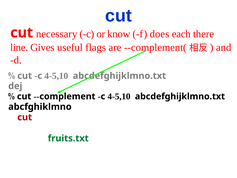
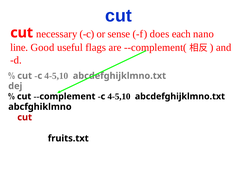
know: know -> sense
there: there -> nano
Gives: Gives -> Good
fruits.txt at (68, 138) colour: green -> black
